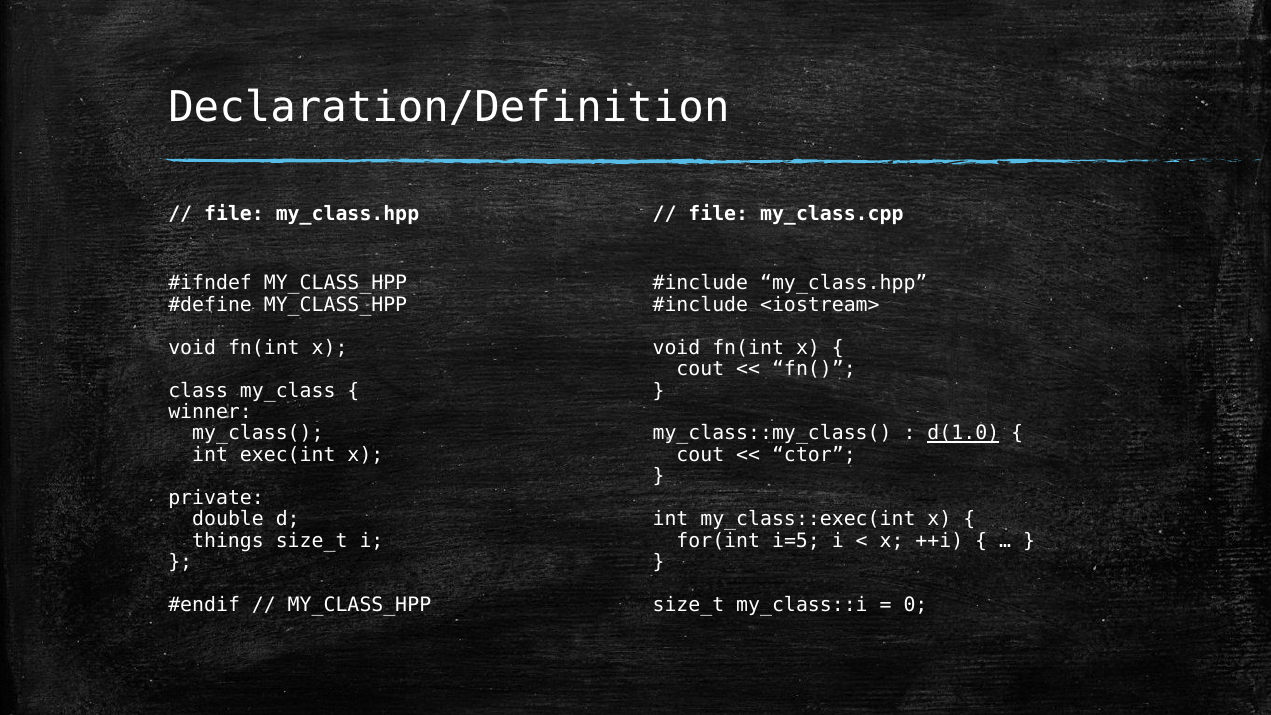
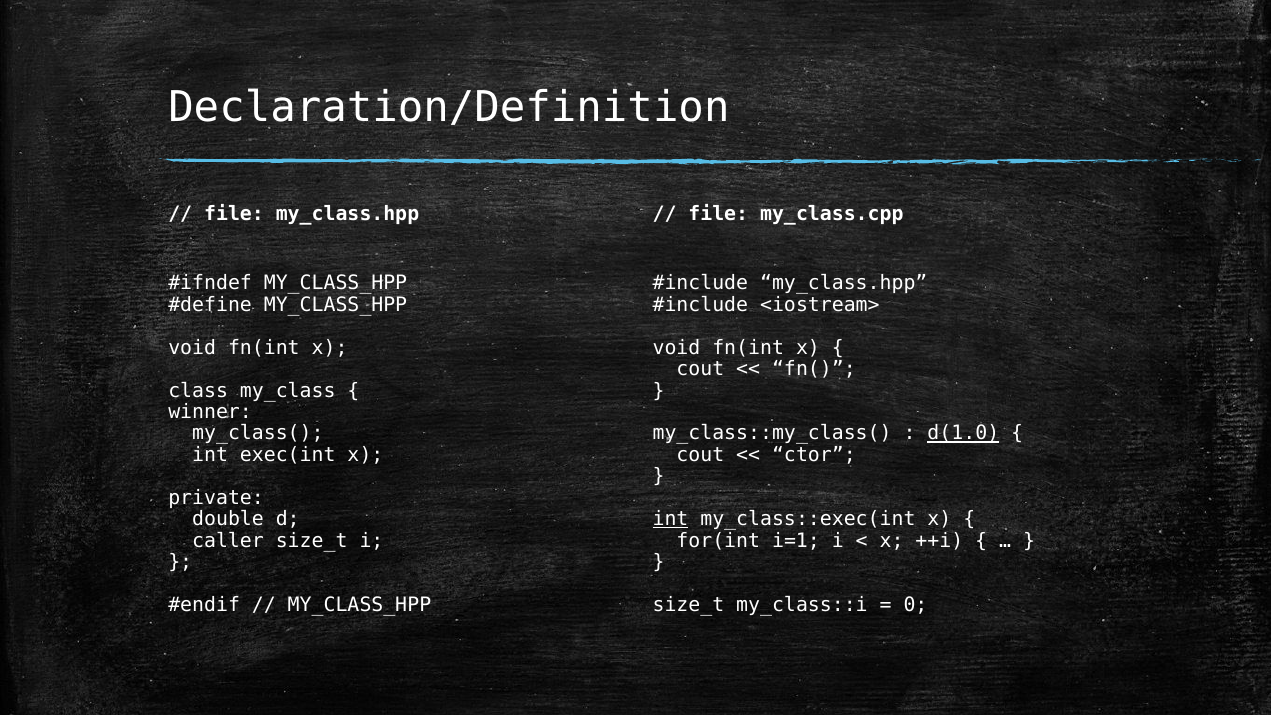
int at (671, 519) underline: none -> present
things: things -> caller
i=5: i=5 -> i=1
